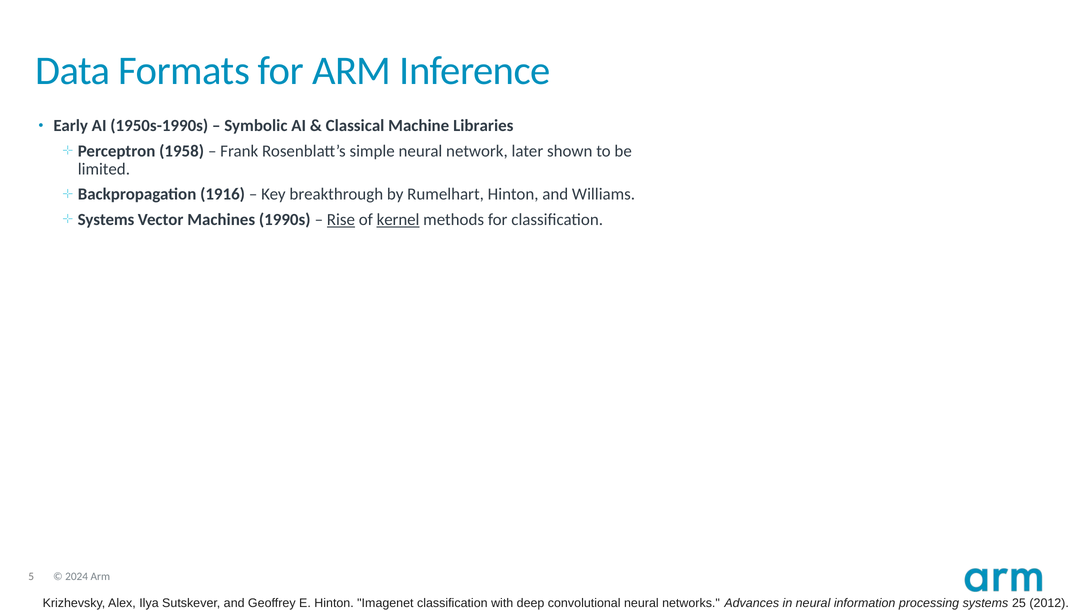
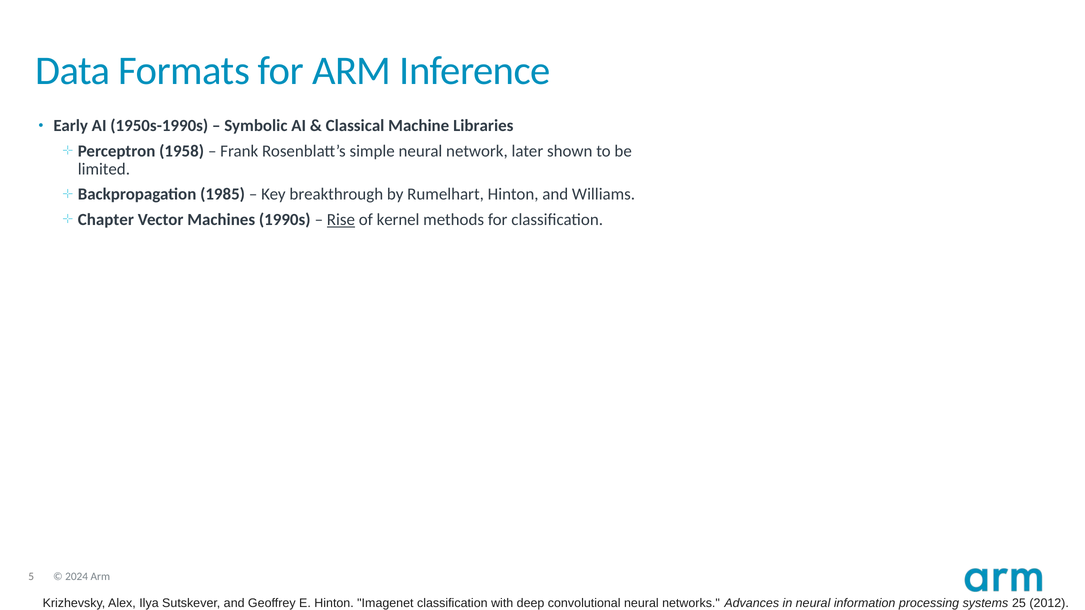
1916: 1916 -> 1985
Systems at (106, 220): Systems -> Chapter
kernel underline: present -> none
